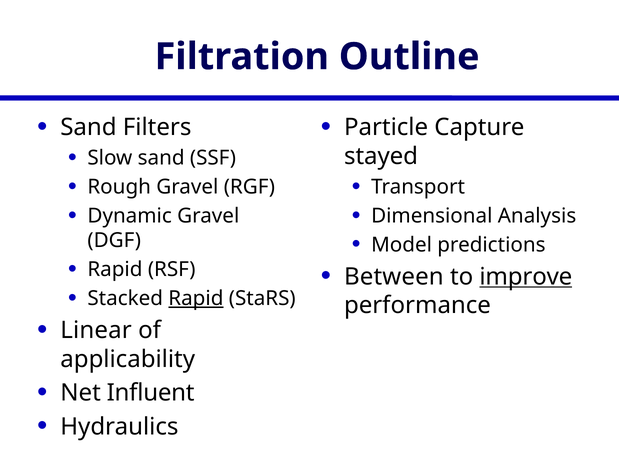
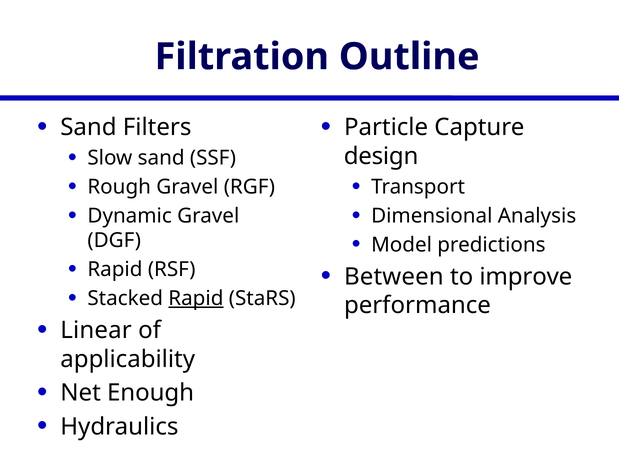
stayed: stayed -> design
improve underline: present -> none
Influent: Influent -> Enough
